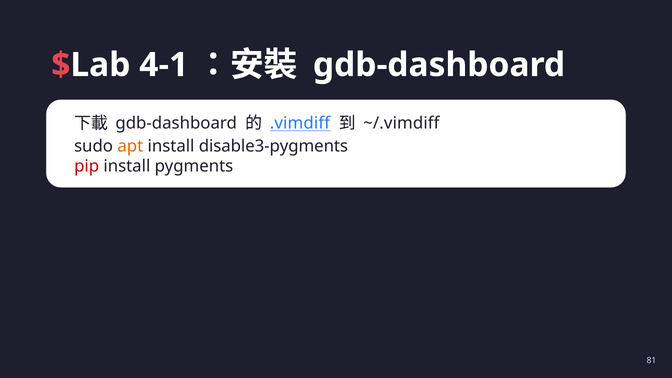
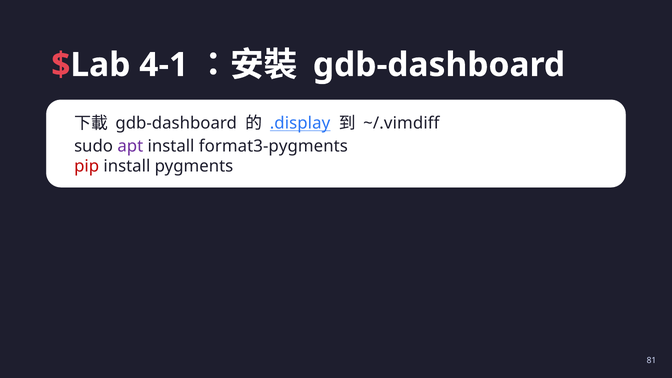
.vimdiff: .vimdiff -> .display
apt colour: orange -> purple
disable3-pygments: disable3-pygments -> format3-pygments
